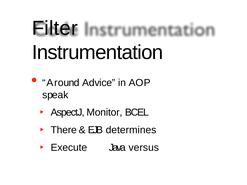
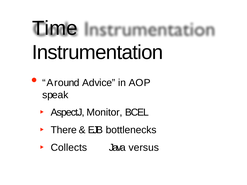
Filter: Filter -> Time
determines: determines -> bottlenecks
Execute: Execute -> Collects
